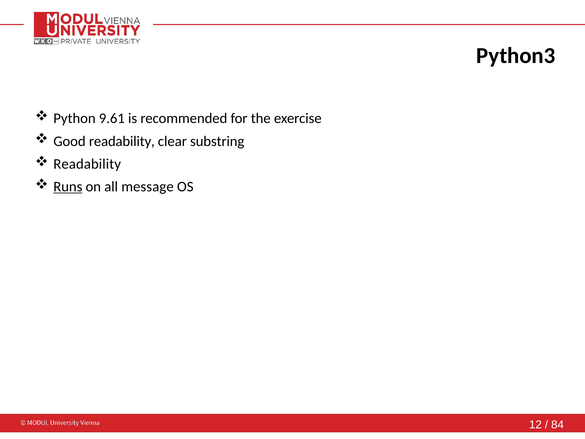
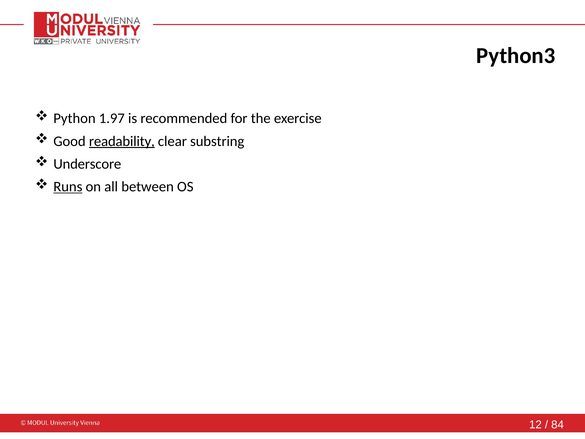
9.61: 9.61 -> 1.97
readability at (122, 141) underline: none -> present
Readability at (87, 164): Readability -> Underscore
message: message -> between
